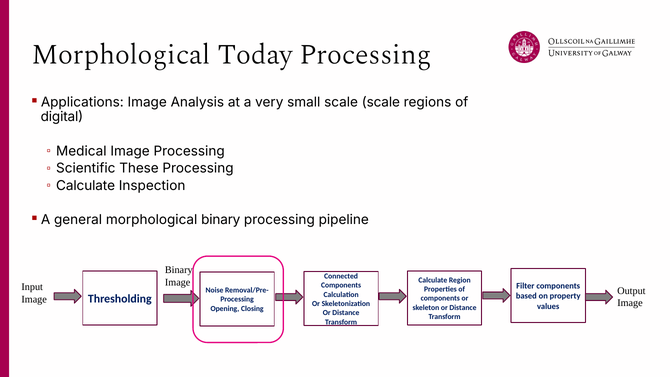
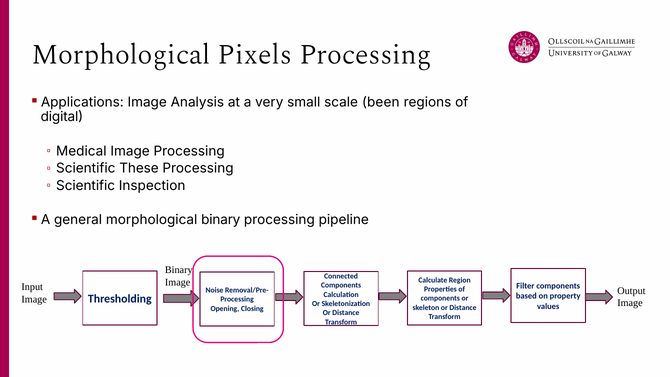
Today: Today -> Pixels
scale scale: scale -> been
Calculate at (86, 186): Calculate -> Scientific
